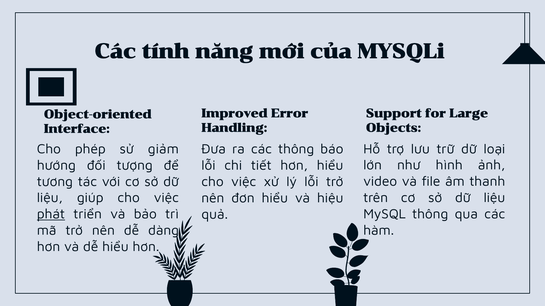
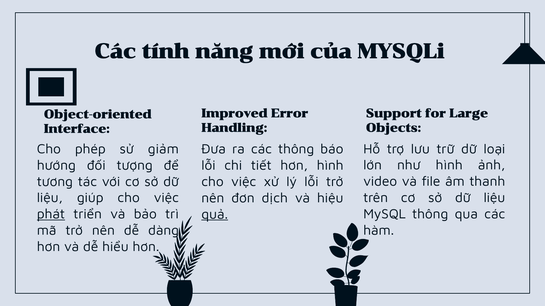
hơn hiểu: hiểu -> hình
đơn hiểu: hiểu -> dịch
quả underline: none -> present
